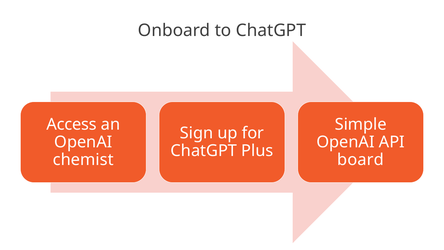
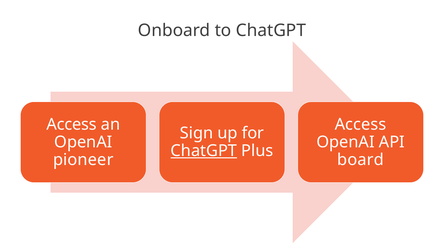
Simple at (361, 124): Simple -> Access
ChatGPT at (204, 151) underline: none -> present
chemist: chemist -> pioneer
